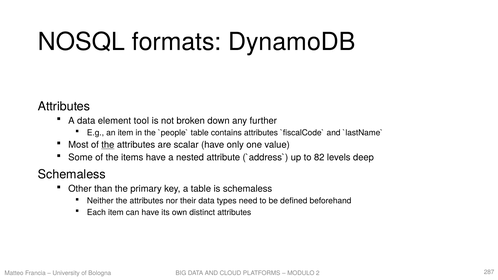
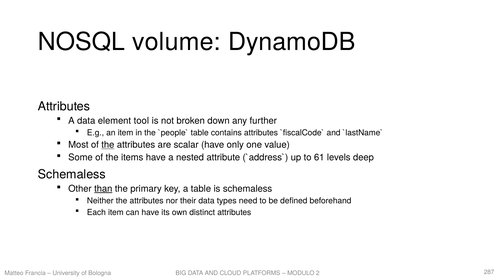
formats: formats -> volume
82: 82 -> 61
than underline: none -> present
